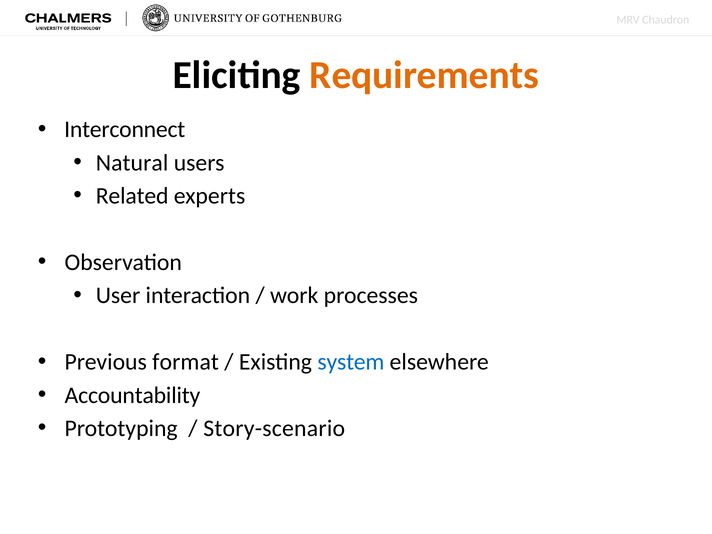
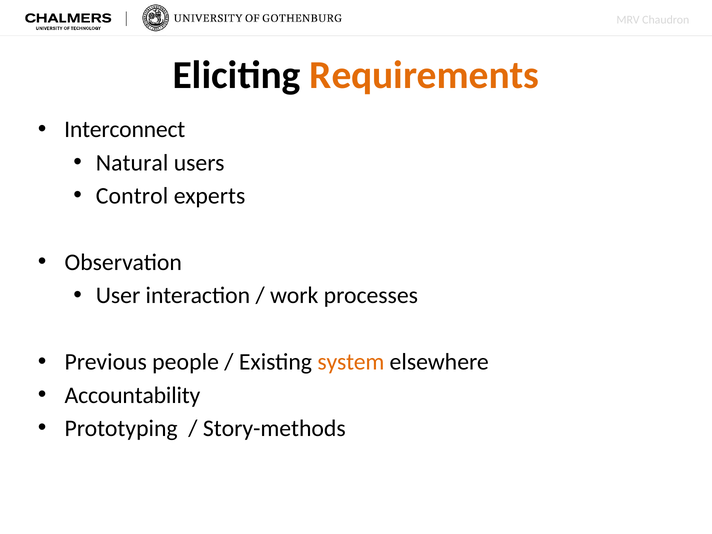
Related: Related -> Control
format: format -> people
system colour: blue -> orange
Story-scenario: Story-scenario -> Story-methods
